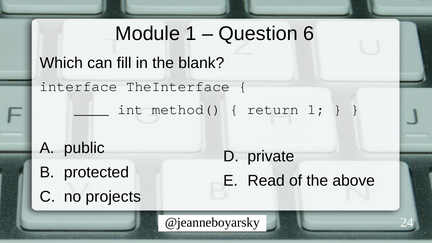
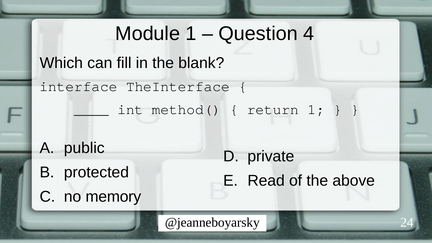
6: 6 -> 4
projects: projects -> memory
